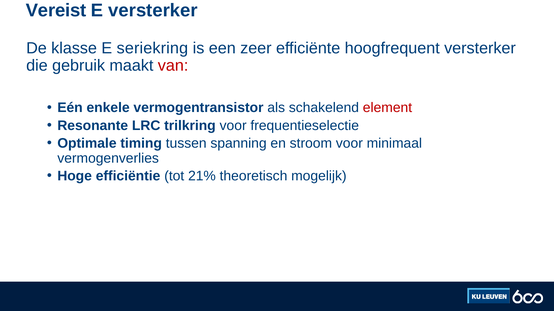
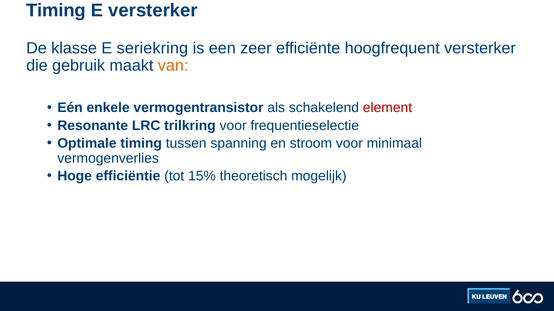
Vereist at (56, 11): Vereist -> Timing
van colour: red -> orange
21%: 21% -> 15%
